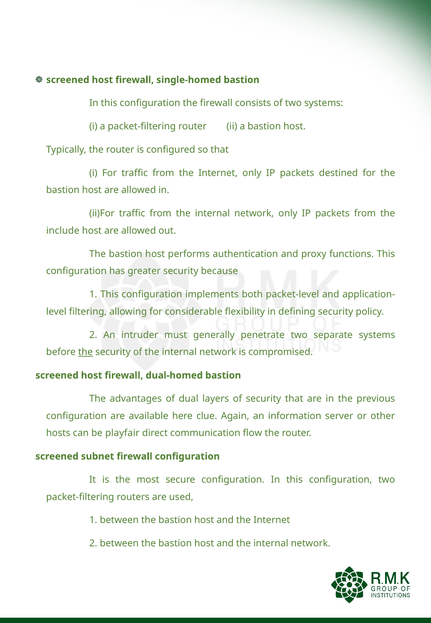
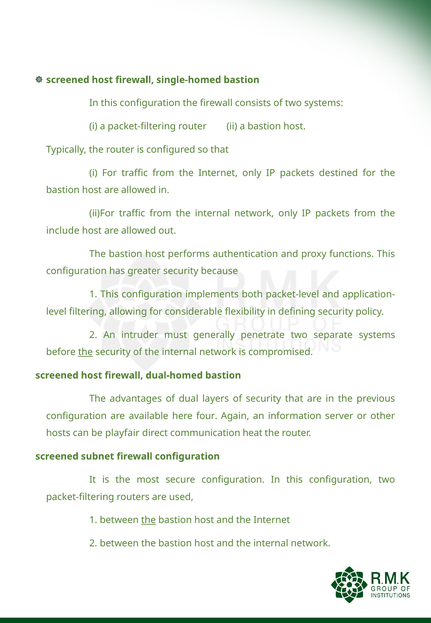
clue: clue -> four
flow: flow -> heat
the at (149, 520) underline: none -> present
